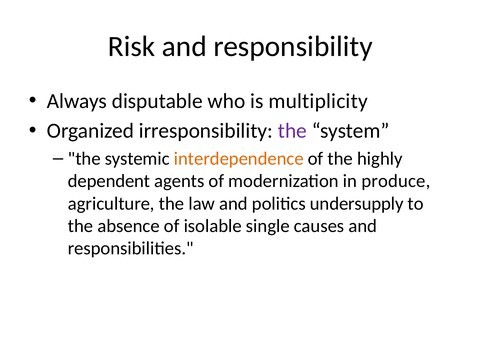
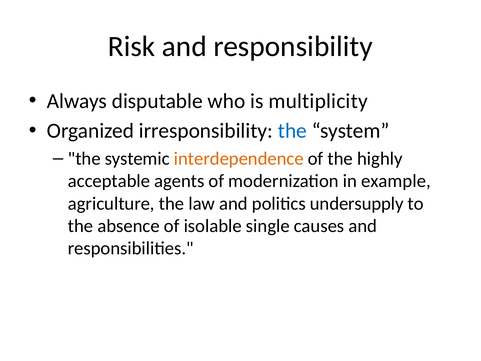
the at (292, 131) colour: purple -> blue
dependent: dependent -> acceptable
produce: produce -> example
